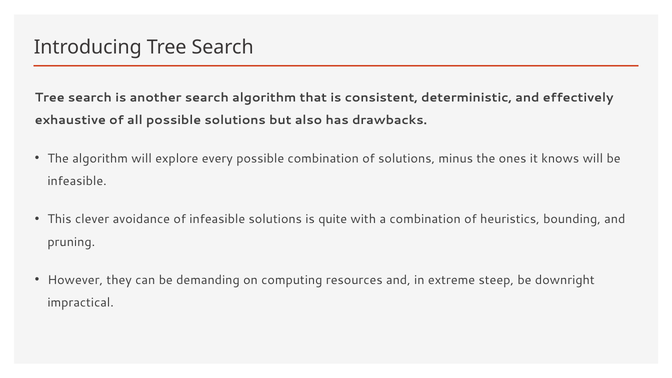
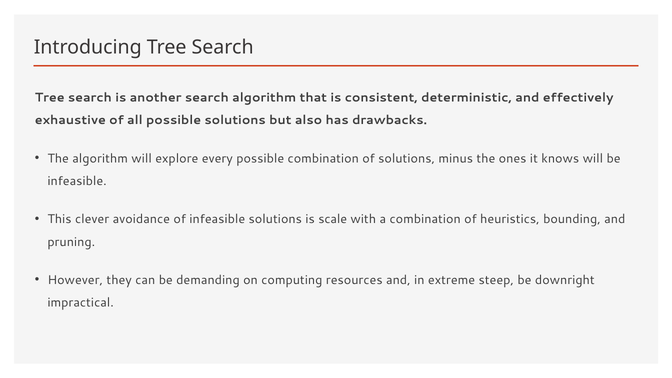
quite: quite -> scale
